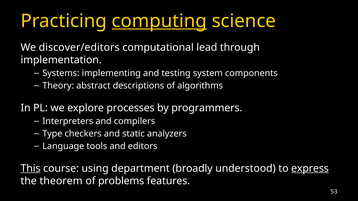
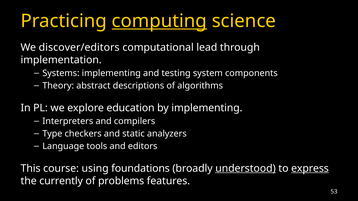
processes: processes -> education
by programmers: programmers -> implementing
This underline: present -> none
department: department -> foundations
understood underline: none -> present
theorem: theorem -> currently
